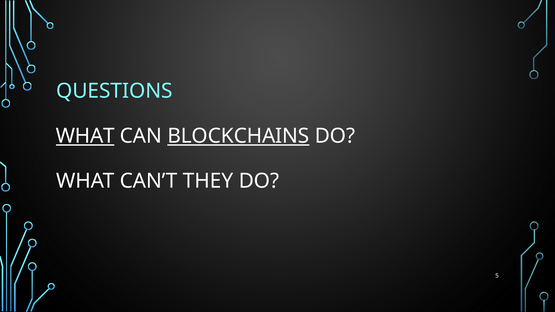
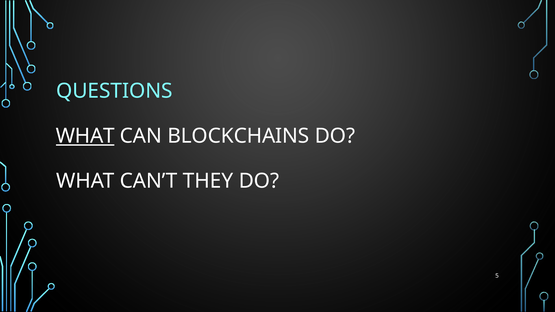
BLOCKCHAINS underline: present -> none
